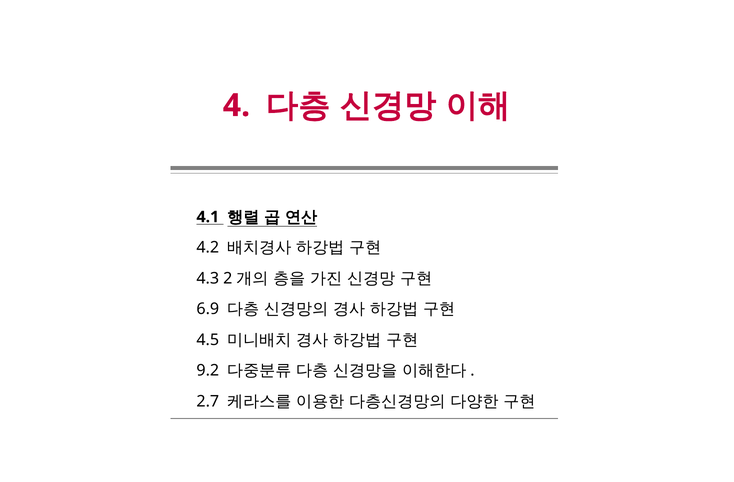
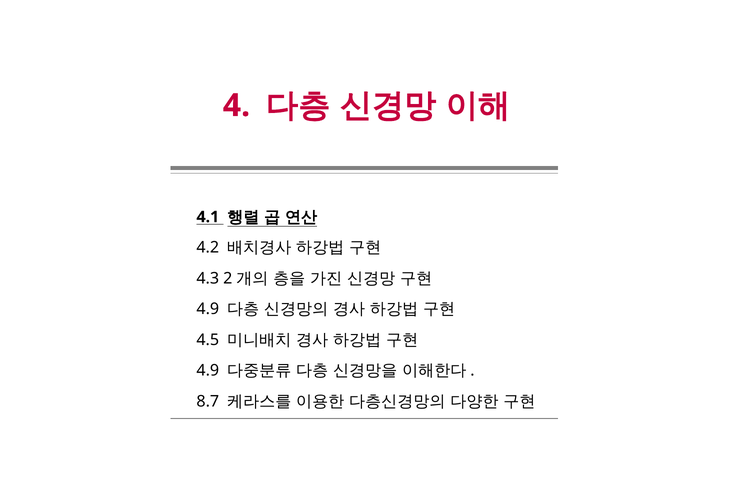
6.9 at (208, 309): 6.9 -> 4.9
9.2 at (208, 371): 9.2 -> 4.9
2.7: 2.7 -> 8.7
